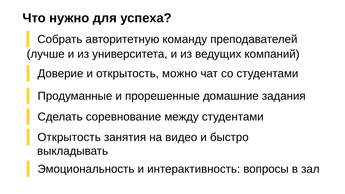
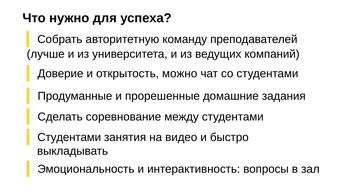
Открытость at (69, 137): Открытость -> Студентами
